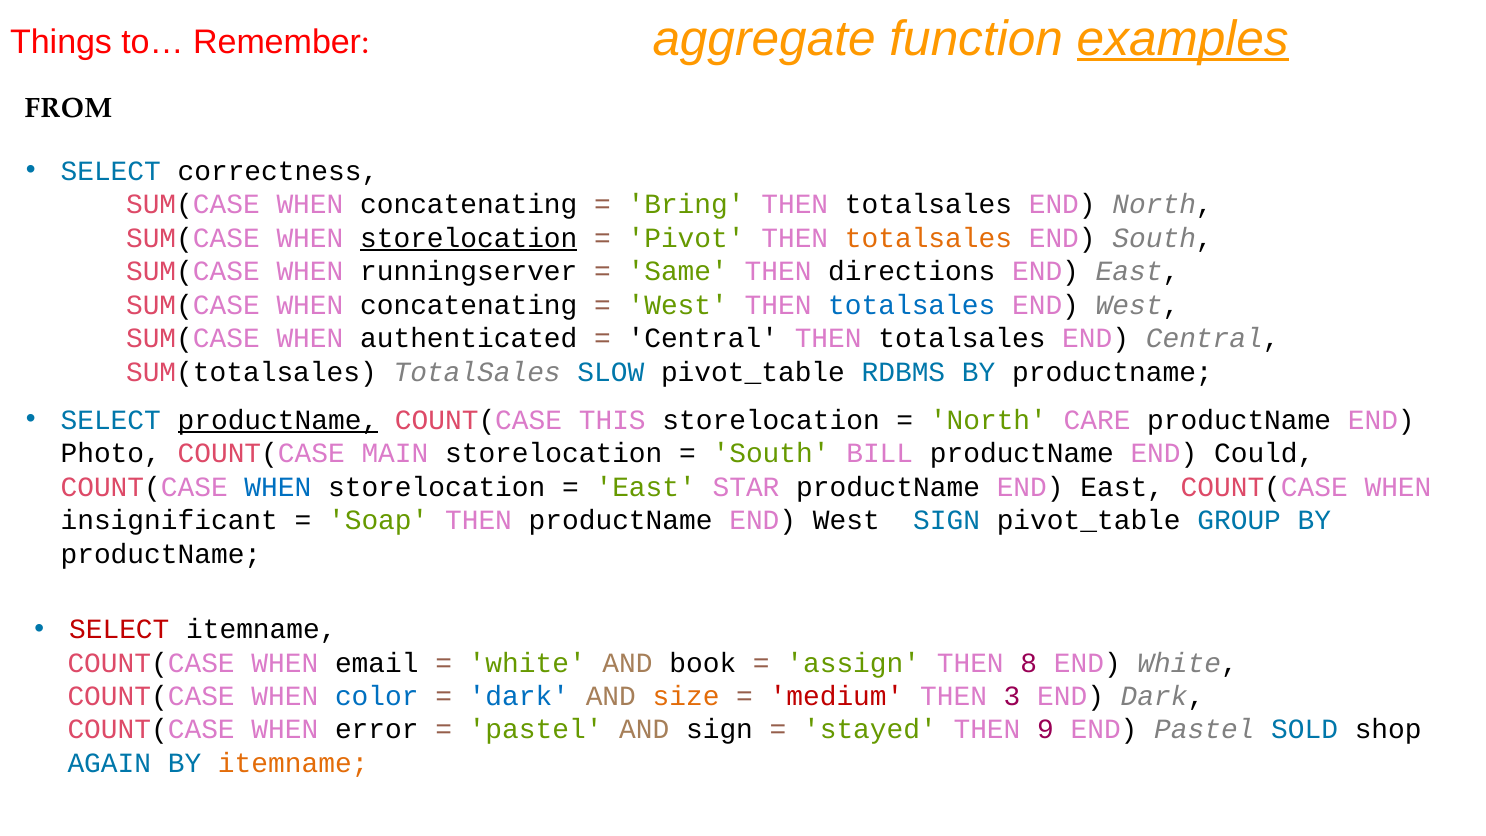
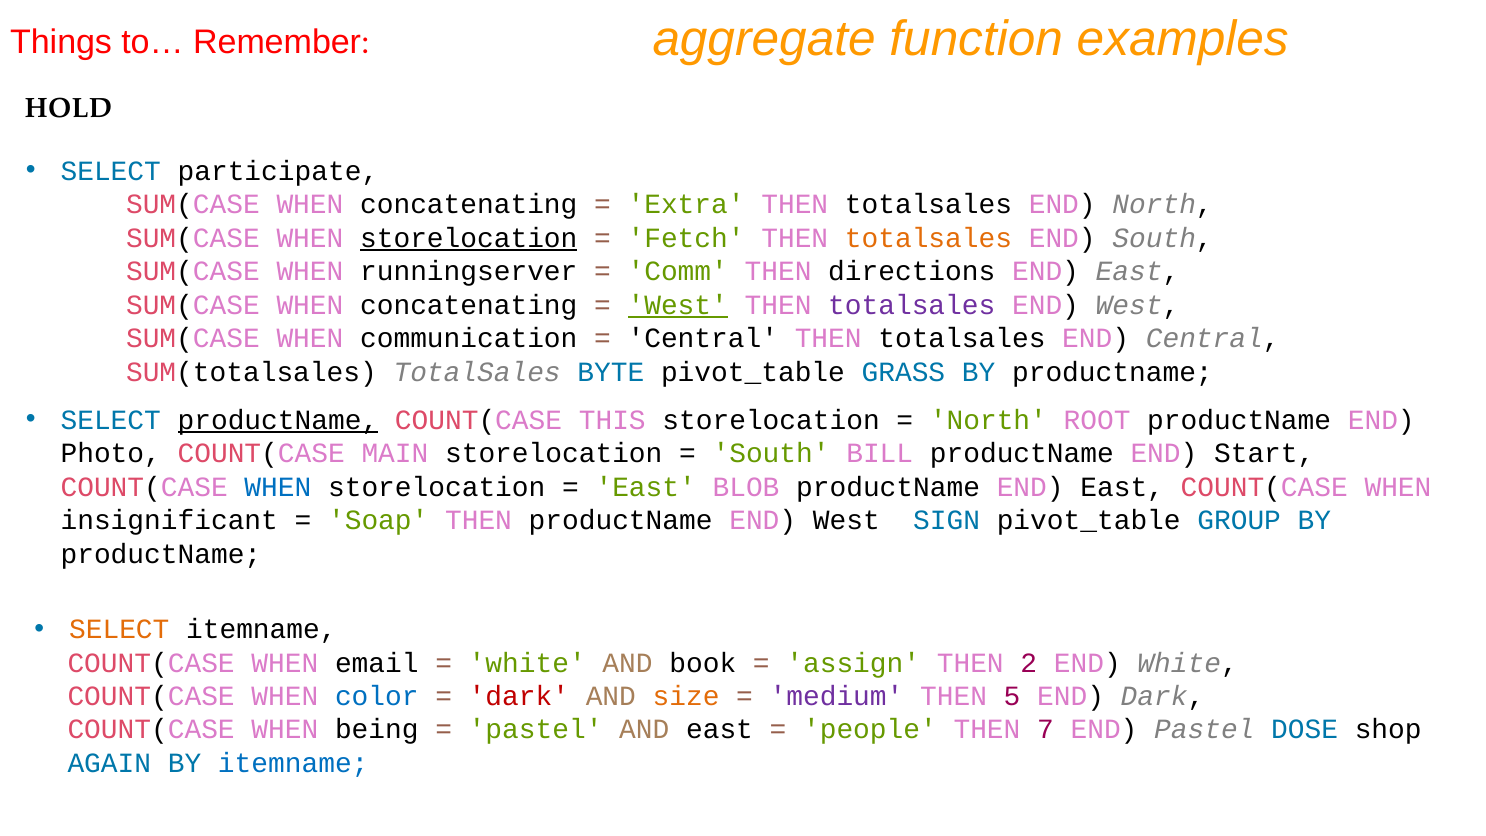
examples underline: present -> none
FROM: FROM -> HOLD
correctness: correctness -> participate
Bring: Bring -> Extra
Pivot: Pivot -> Fetch
Same: Same -> Comm
West at (678, 305) underline: none -> present
totalsales at (912, 305) colour: blue -> purple
authenticated: authenticated -> communication
SLOW: SLOW -> BYTE
RDBMS: RDBMS -> GRASS
CARE: CARE -> ROOT
Could: Could -> Start
STAR: STAR -> BLOB
SELECT at (119, 629) colour: red -> orange
8: 8 -> 2
dark at (519, 696) colour: blue -> red
medium colour: red -> purple
3: 3 -> 5
error: error -> being
AND sign: sign -> east
stayed: stayed -> people
9: 9 -> 7
SOLD: SOLD -> DOSE
itemname at (293, 763) colour: orange -> blue
